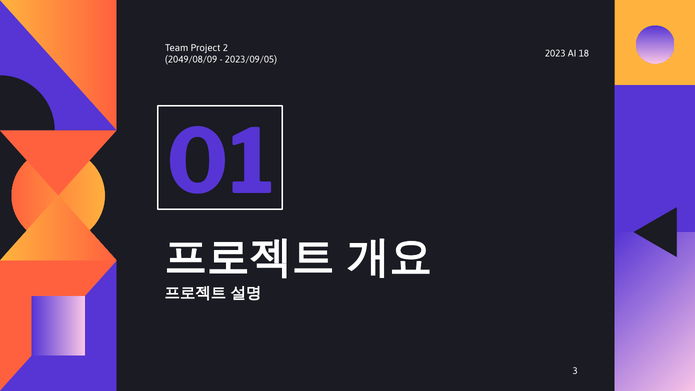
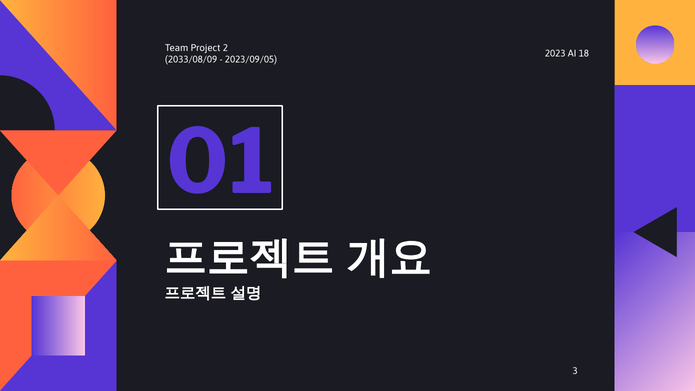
2049/08/09: 2049/08/09 -> 2033/08/09
